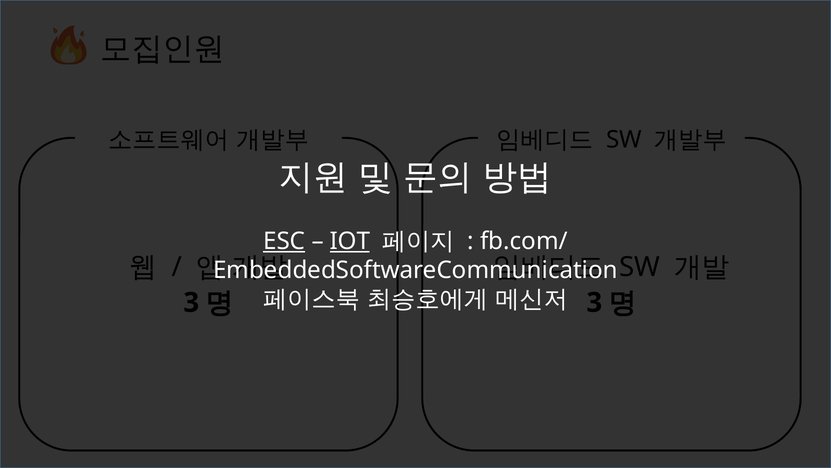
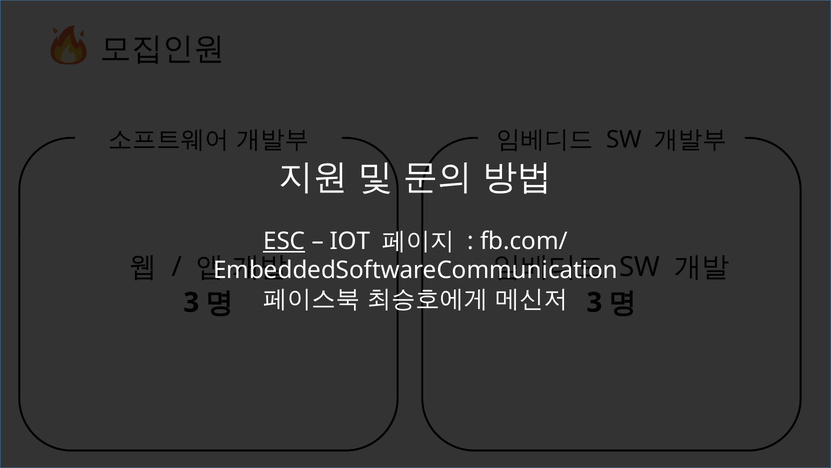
IOT underline: present -> none
